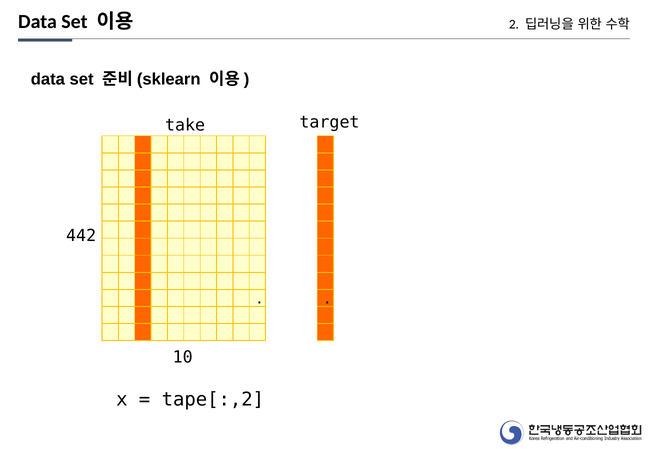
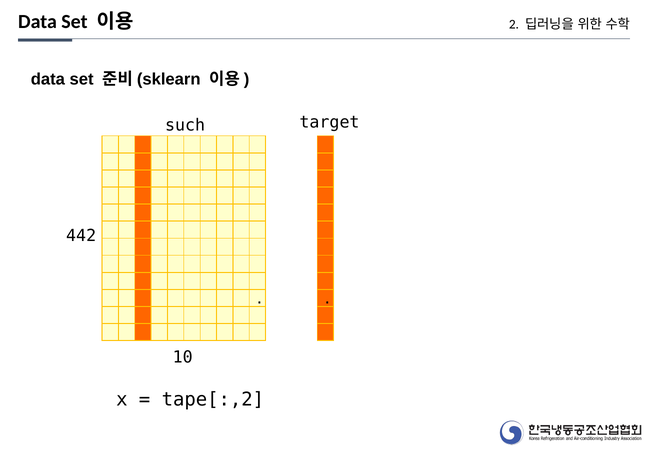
take: take -> such
